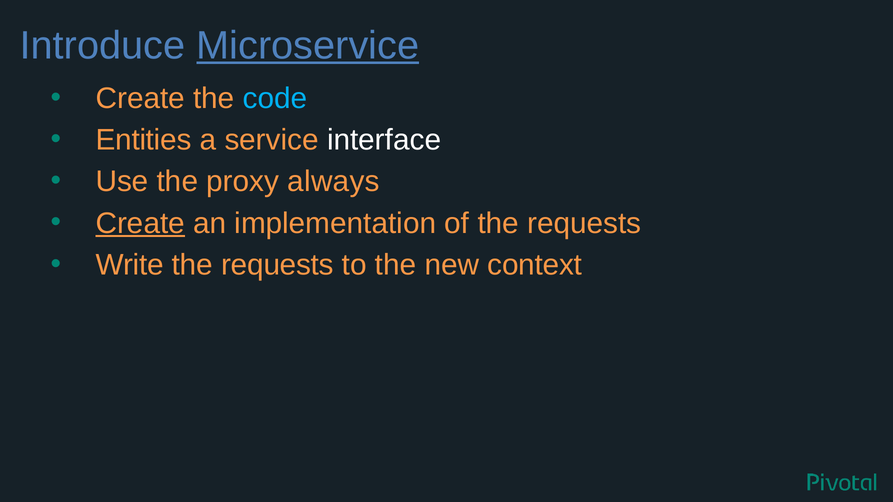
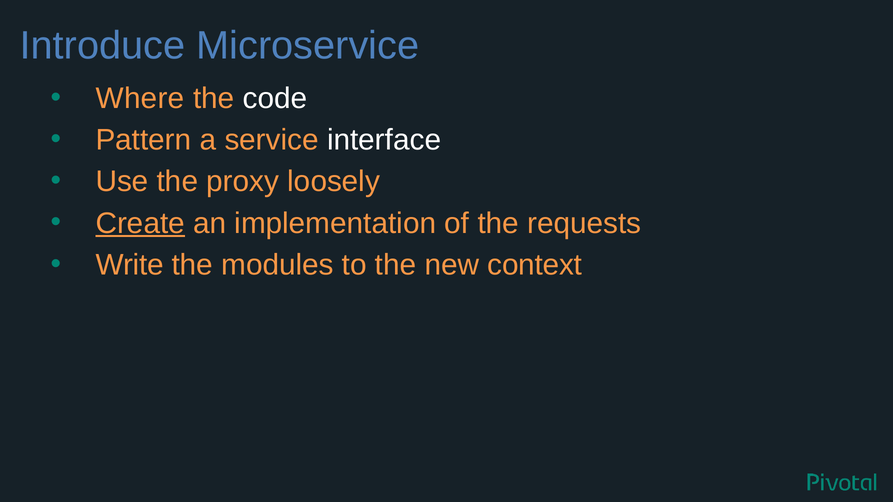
Microservice underline: present -> none
Create at (140, 98): Create -> Where
code colour: light blue -> white
Entities: Entities -> Pattern
always: always -> loosely
requests at (278, 265): requests -> modules
